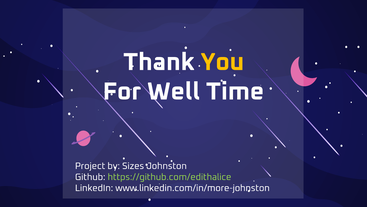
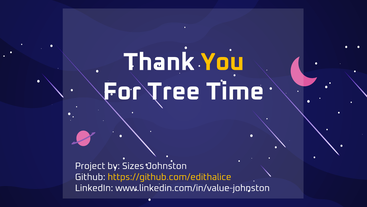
Well: Well -> Tree
https://github.com/edithalice colour: light green -> yellow
www.linkedin.com/in/more-johnston: www.linkedin.com/in/more-johnston -> www.linkedin.com/in/value-johnston
